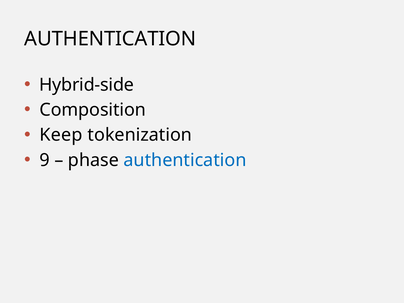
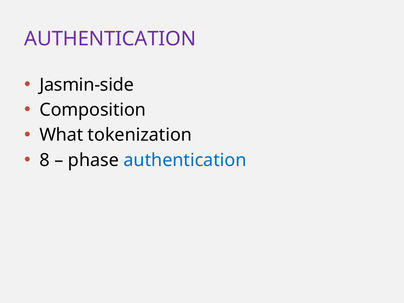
AUTHENTICATION at (110, 39) colour: black -> purple
Hybrid-side: Hybrid-side -> Jasmin-side
Keep: Keep -> What
9: 9 -> 8
